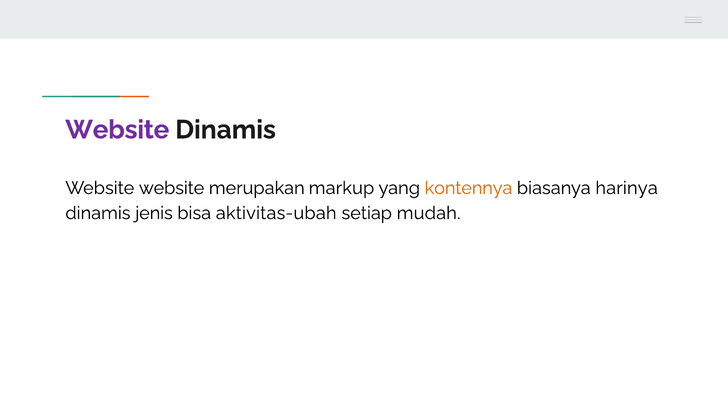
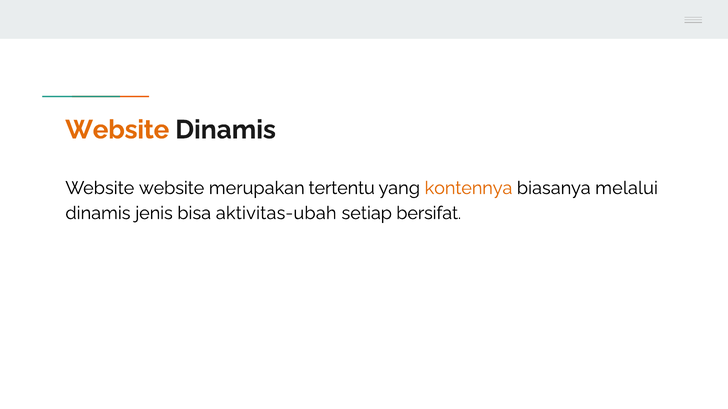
Website at (117, 130) colour: purple -> orange
markup: markup -> tertentu
harinya: harinya -> melalui
mudah: mudah -> bersifat
